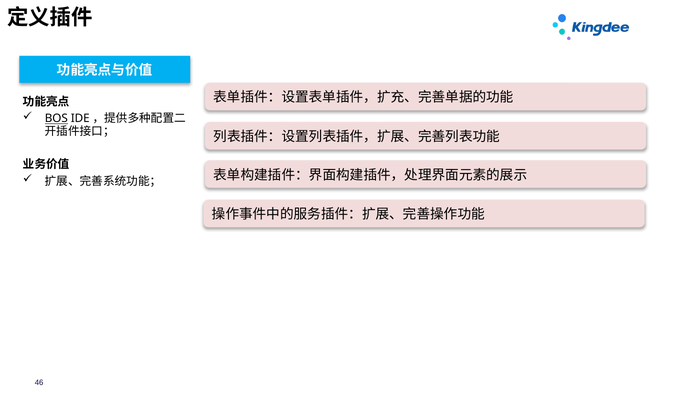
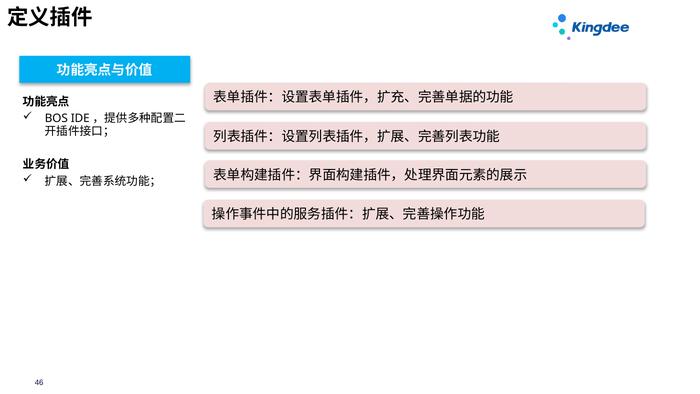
BOS underline: present -> none
